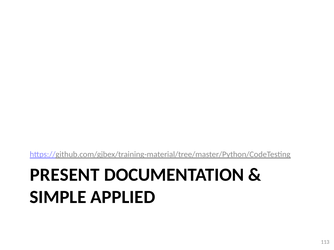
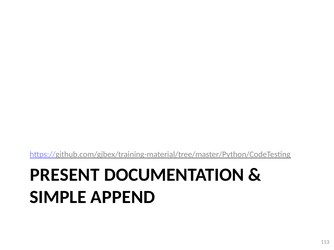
APPLIED: APPLIED -> APPEND
